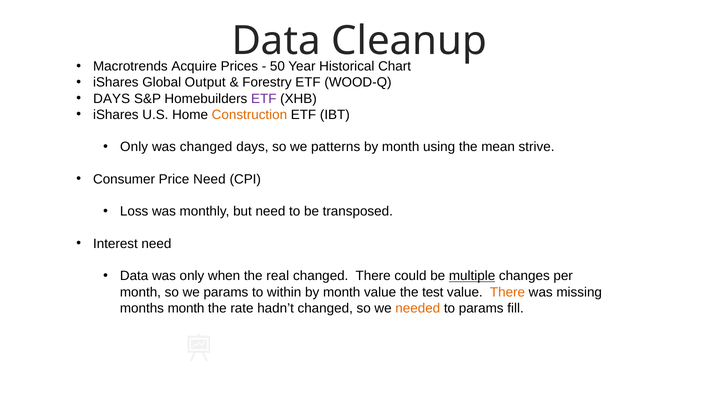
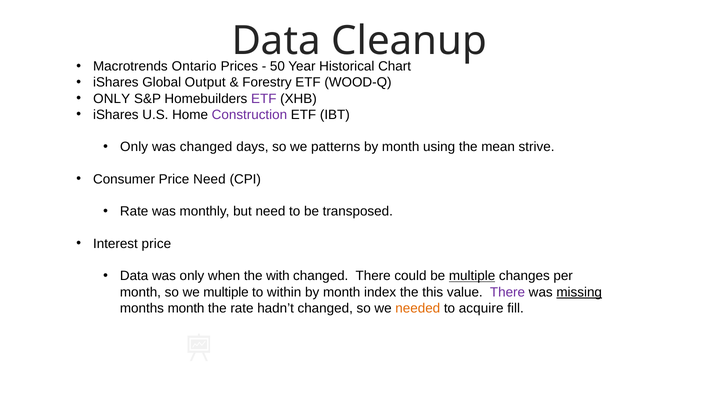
Acquire: Acquire -> Ontario
DAYS at (112, 99): DAYS -> ONLY
Construction colour: orange -> purple
Loss at (134, 212): Loss -> Rate
Interest need: need -> price
real: real -> with
we params: params -> multiple
month value: value -> index
test: test -> this
There at (508, 292) colour: orange -> purple
missing underline: none -> present
to params: params -> acquire
